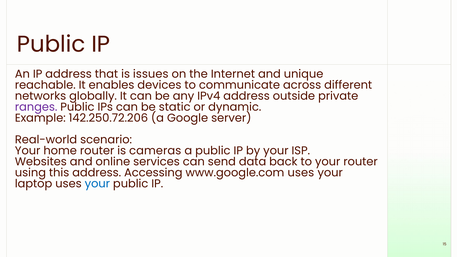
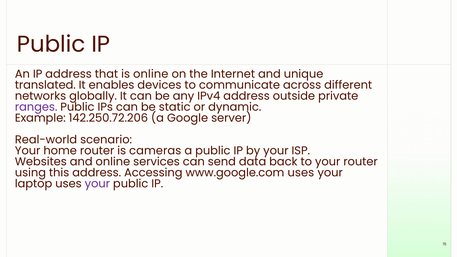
is issues: issues -> online
reachable: reachable -> translated
your at (97, 184) colour: blue -> purple
